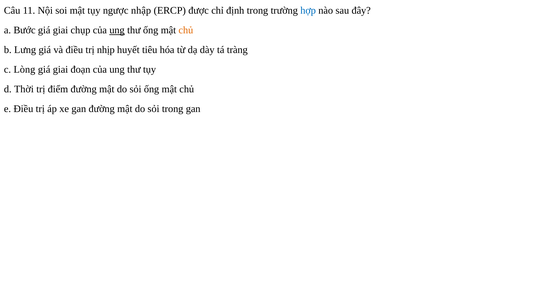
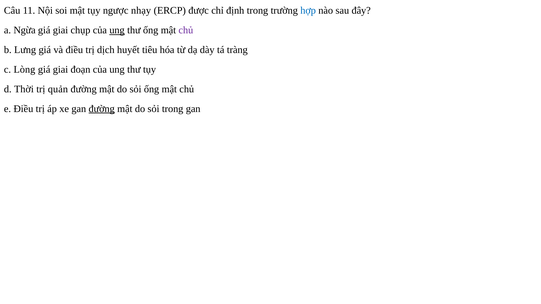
nhập: nhập -> nhạy
Bước: Bước -> Ngừa
chủ at (186, 30) colour: orange -> purple
nhịp: nhịp -> dịch
điểm: điểm -> quản
đường at (102, 109) underline: none -> present
